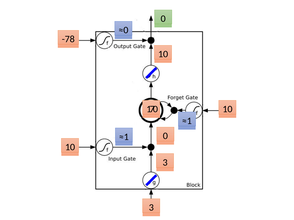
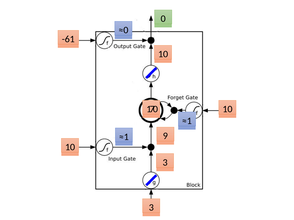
-78: -78 -> -61
≈1 0: 0 -> 9
